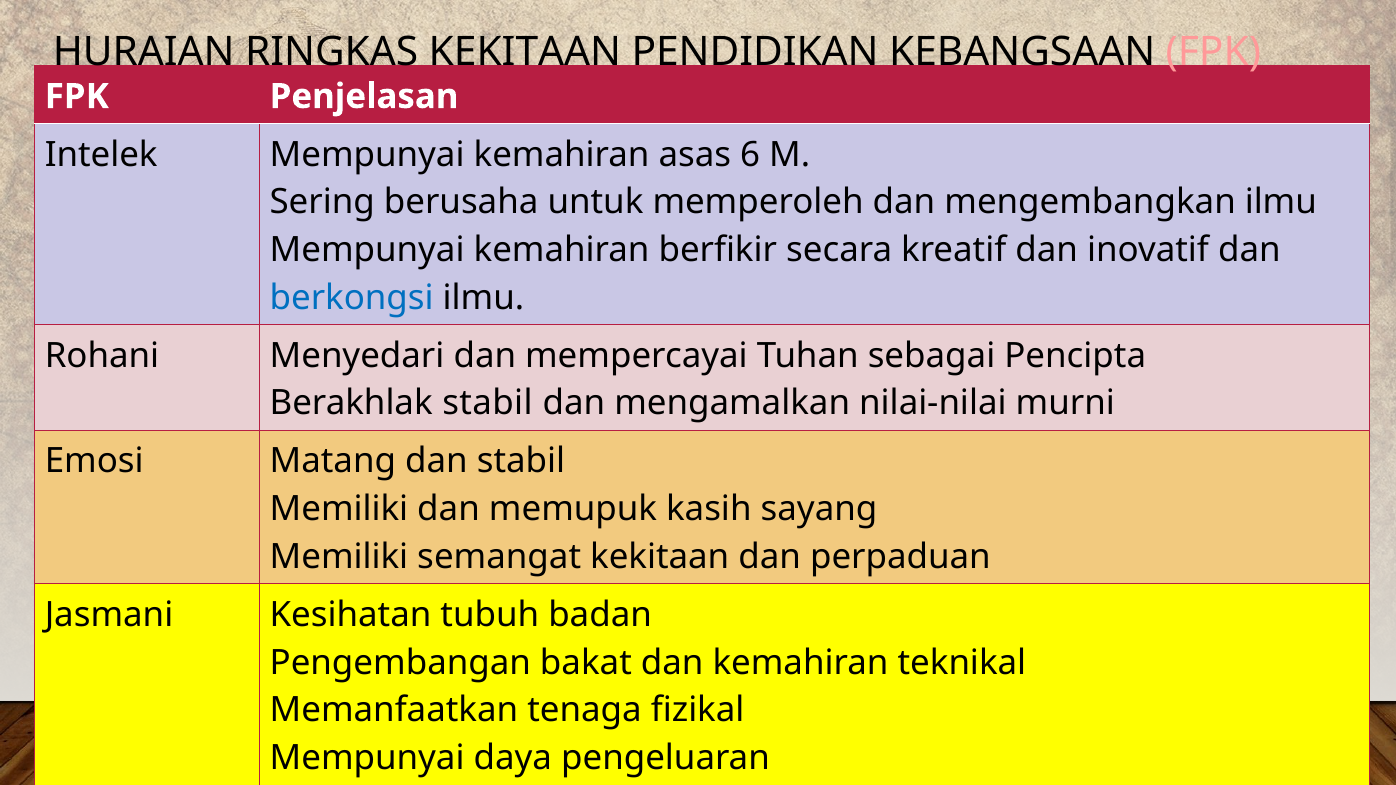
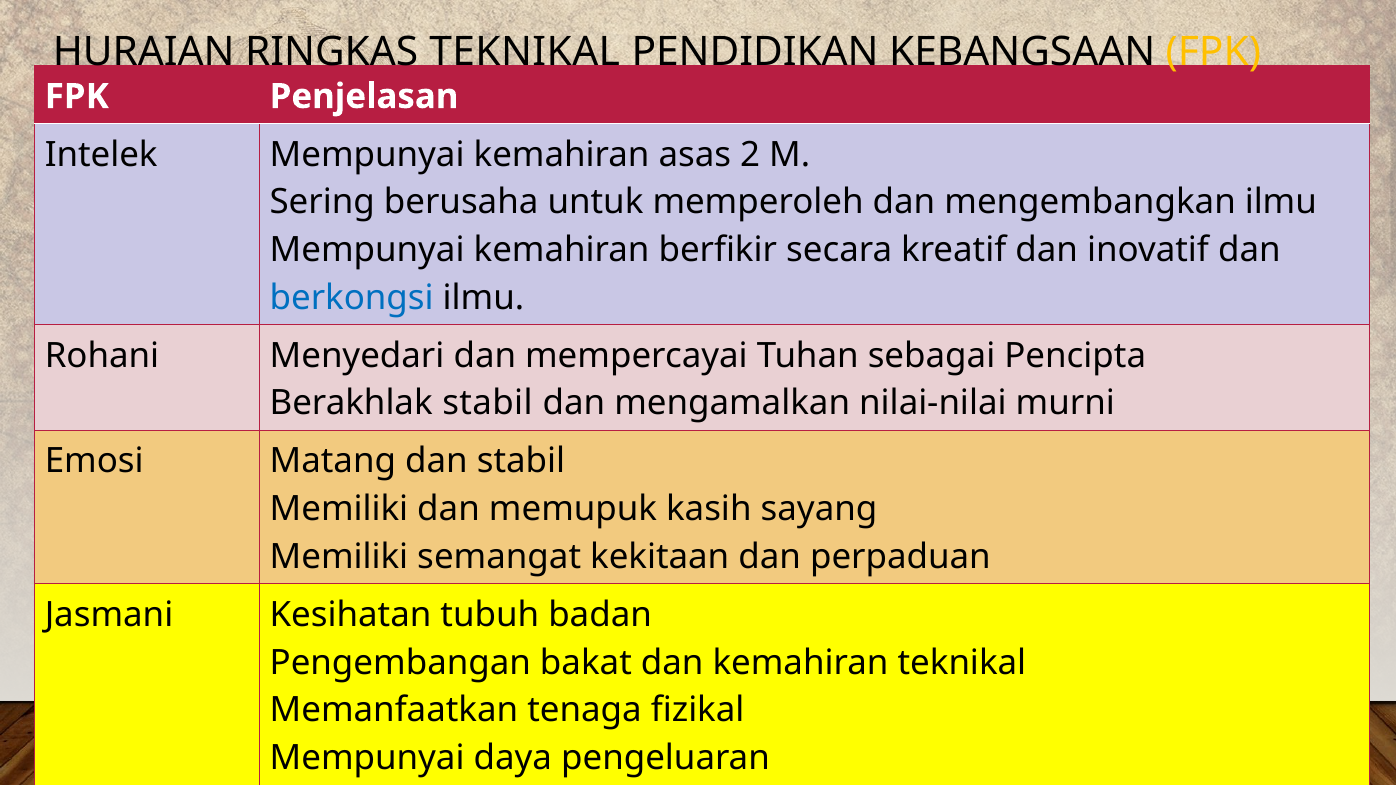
RINGKAS KEKITAAN: KEKITAAN -> TEKNIKAL
FPK at (1213, 52) colour: pink -> yellow
6: 6 -> 2
